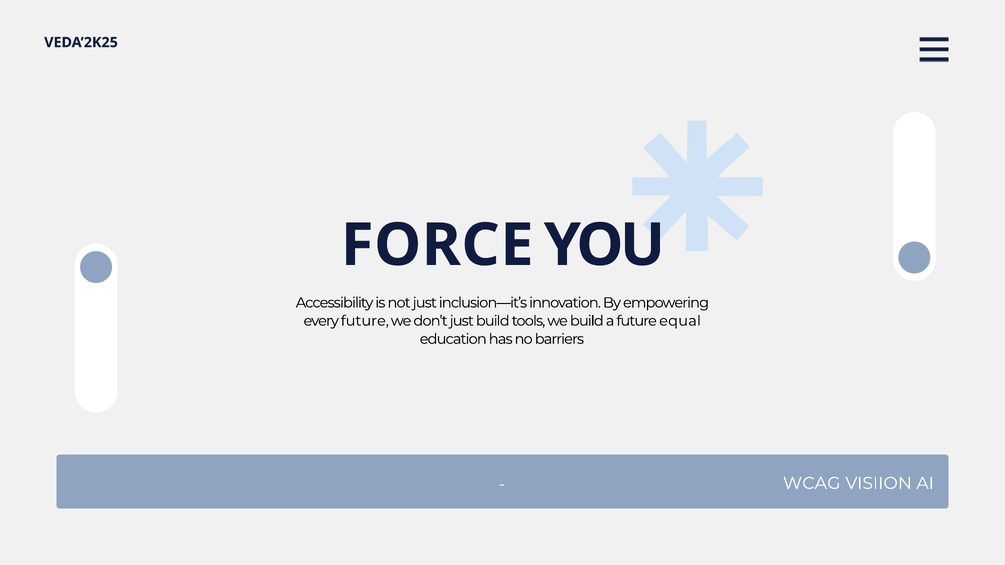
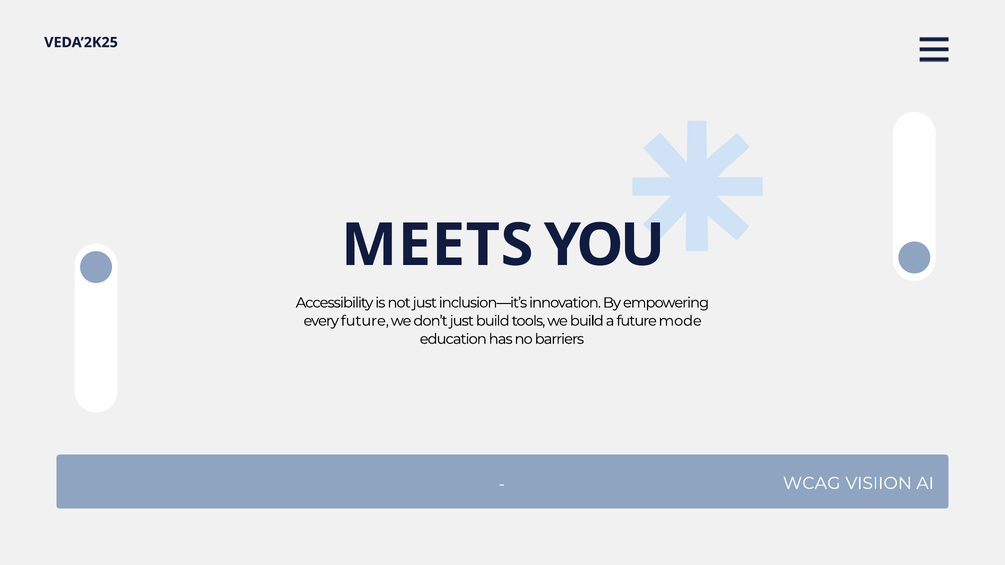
FORCE: FORCE -> MEETS
equal: equal -> mode
